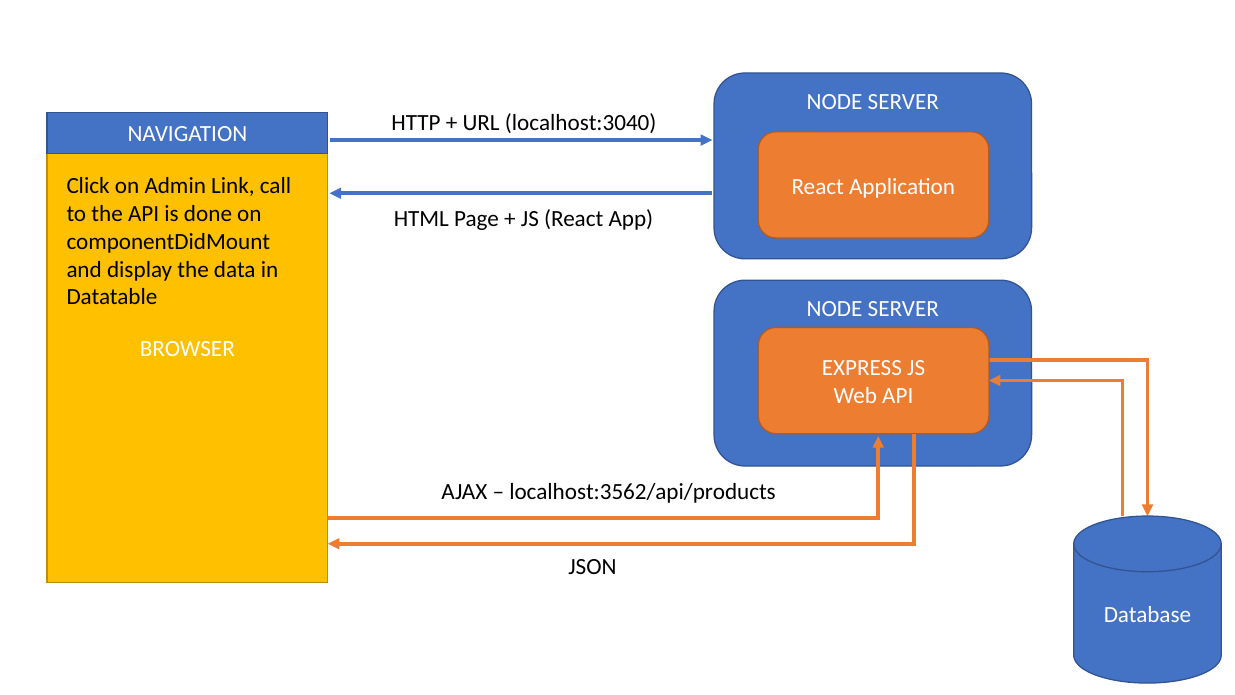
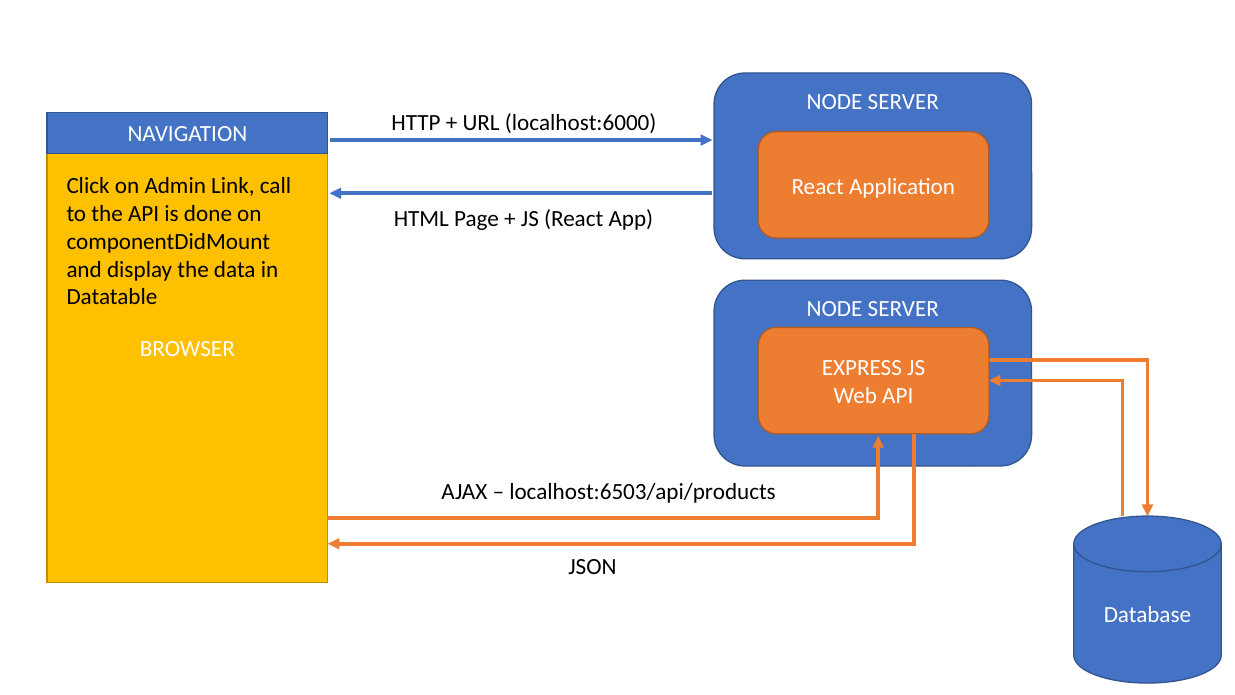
localhost:3040: localhost:3040 -> localhost:6000
localhost:3562/api/products: localhost:3562/api/products -> localhost:6503/api/products
